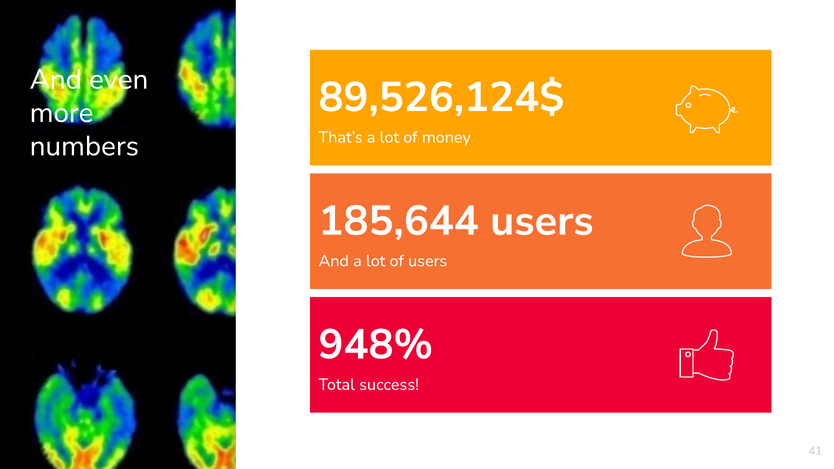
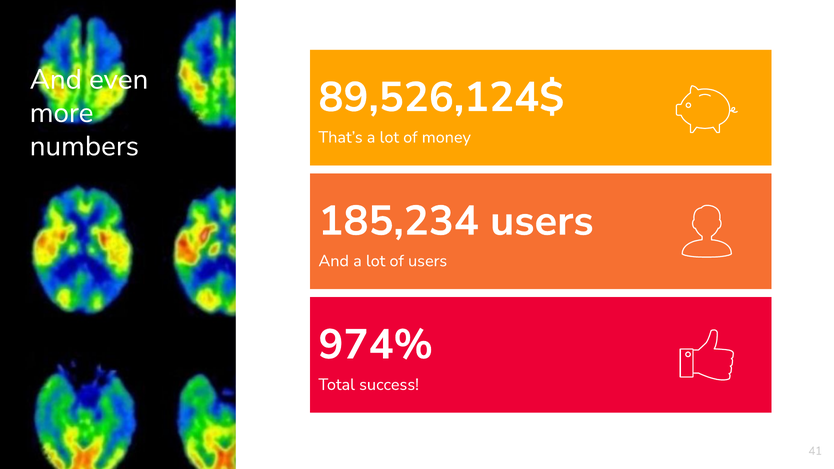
185,644: 185,644 -> 185,234
948%: 948% -> 974%
